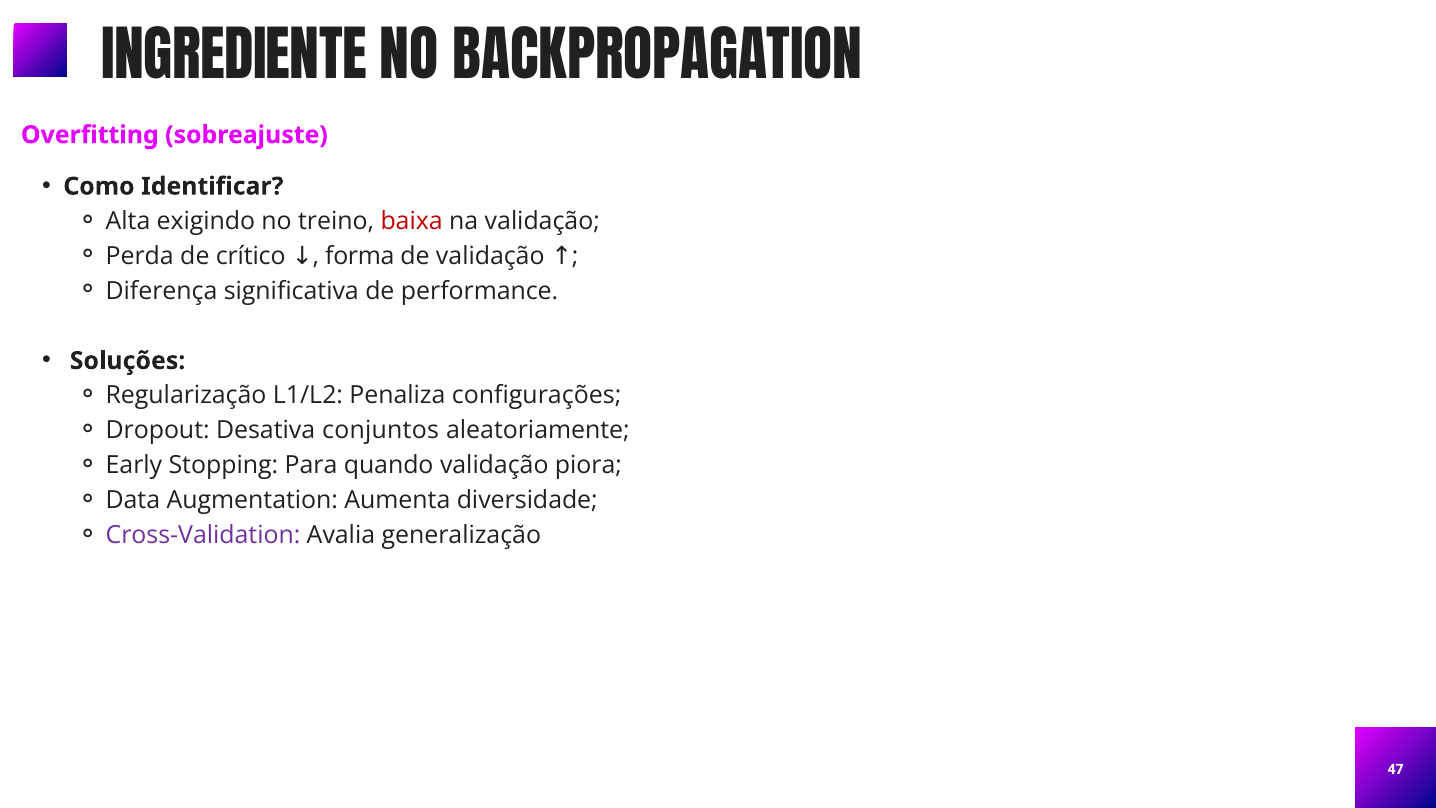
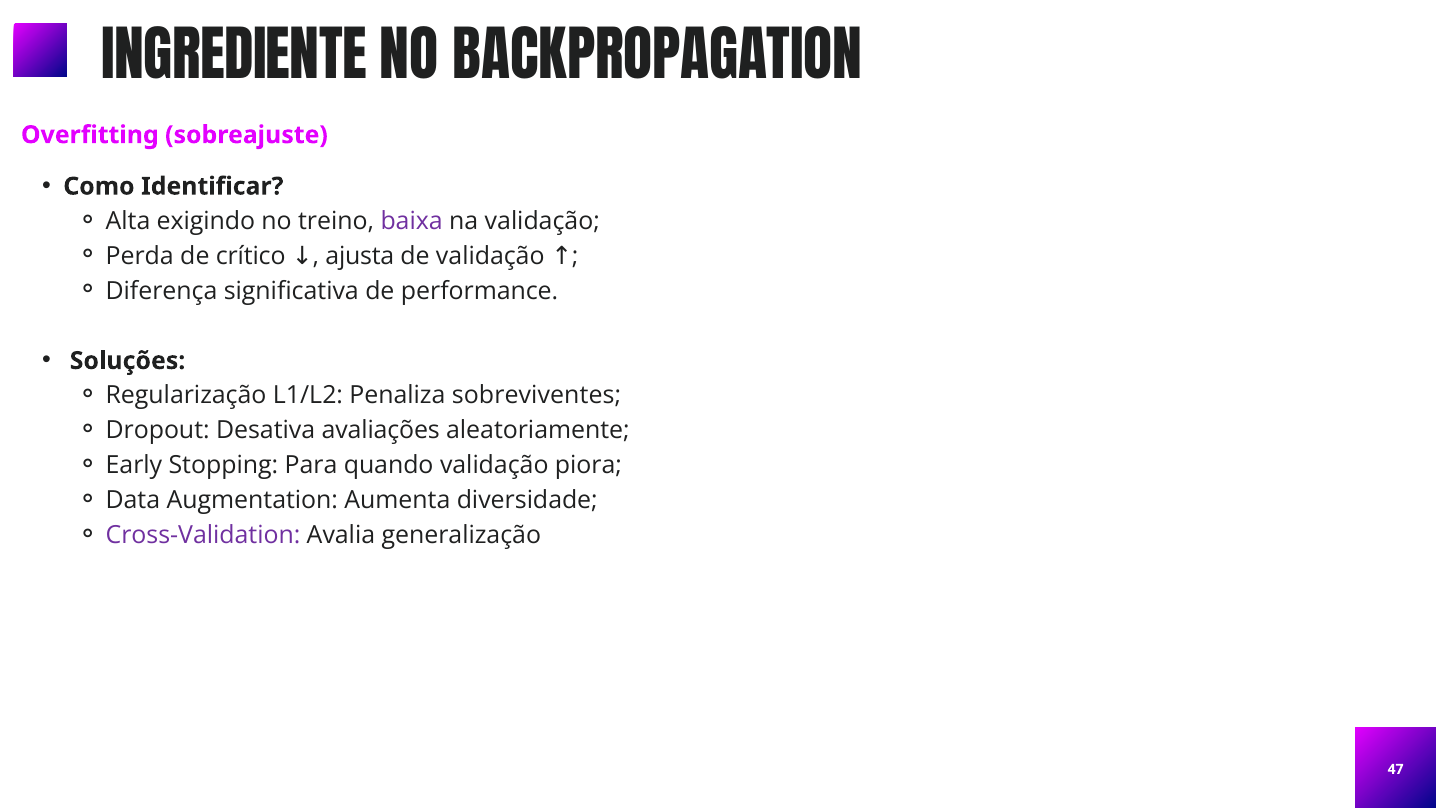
baixa colour: red -> purple
forma: forma -> ajusta
configurações: configurações -> sobreviventes
conjuntos: conjuntos -> avaliações
